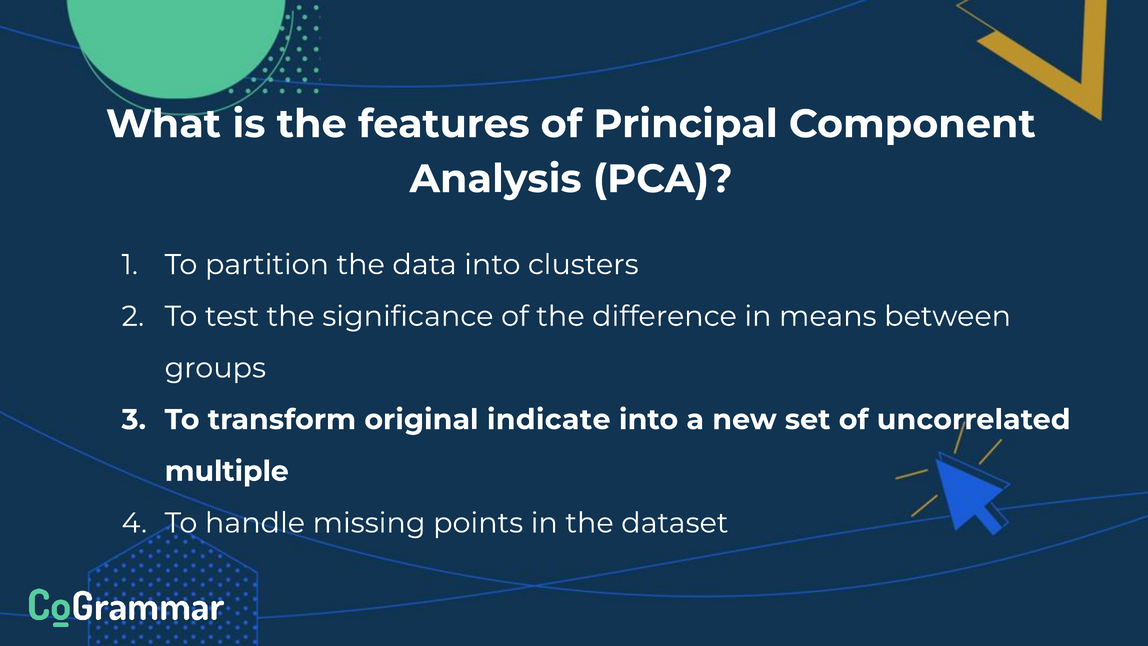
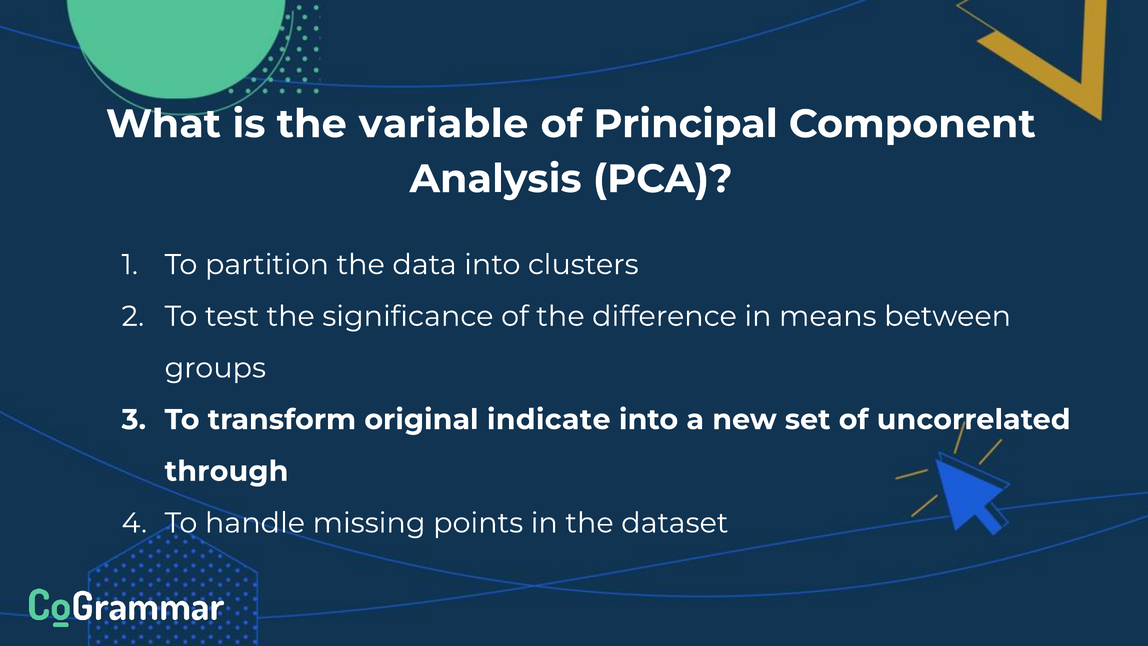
features: features -> variable
multiple: multiple -> through
